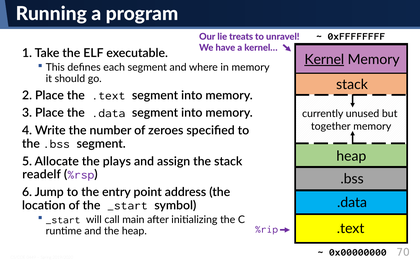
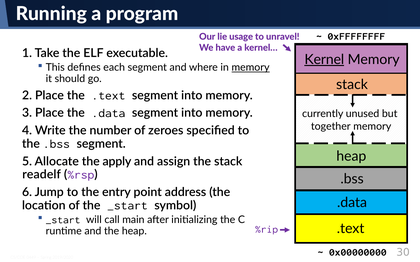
treats: treats -> usage
memory at (251, 68) underline: none -> present
plays: plays -> apply
70: 70 -> 30
